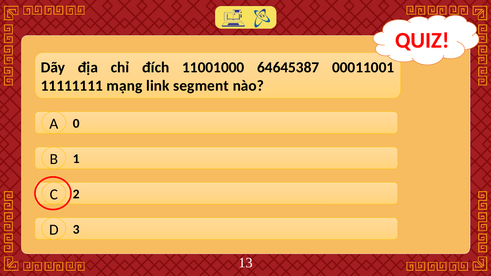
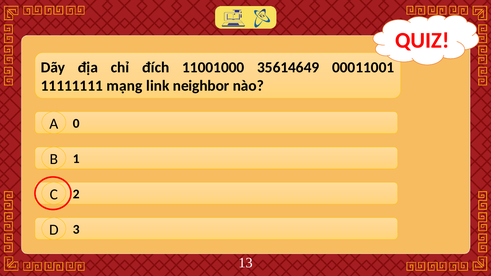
64645387: 64645387 -> 35614649
segment: segment -> neighbor
